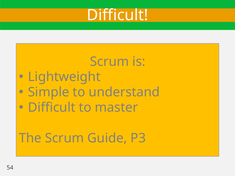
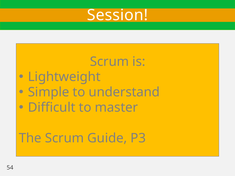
Difficult at (117, 15): Difficult -> Session
